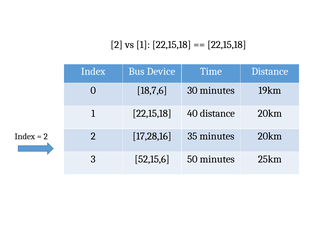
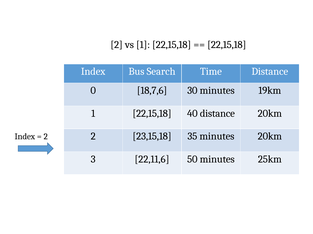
Device: Device -> Search
17,28,16: 17,28,16 -> 23,15,18
52,15,6: 52,15,6 -> 22,11,6
